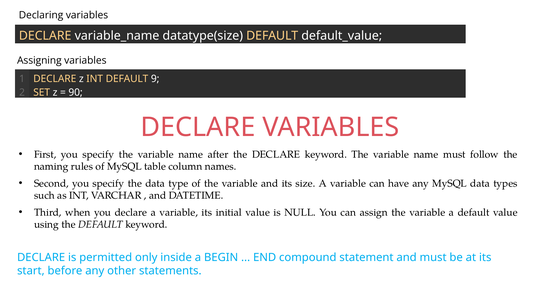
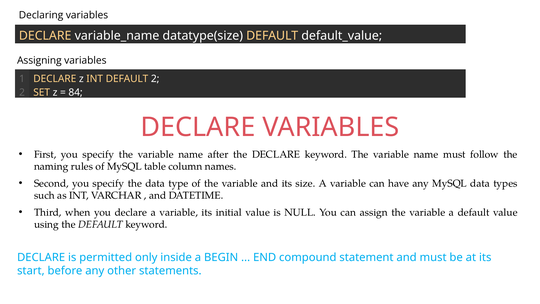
DEFAULT 9: 9 -> 2
90: 90 -> 84
